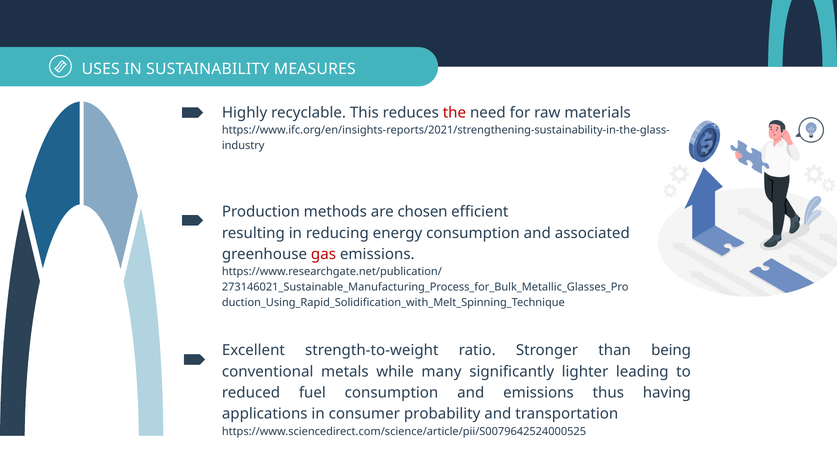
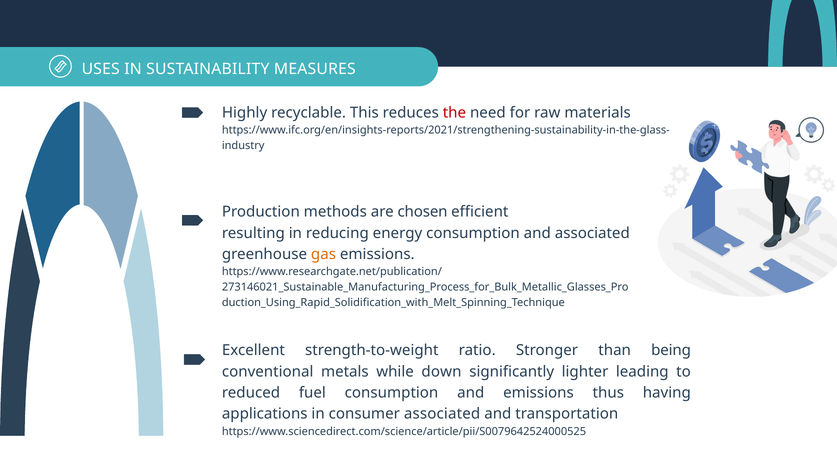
gas colour: red -> orange
many: many -> down
consumer probability: probability -> associated
